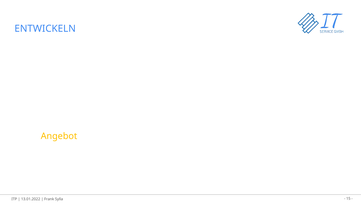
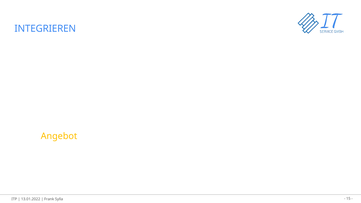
ENTWICKELN: ENTWICKELN -> INTEGRIEREN
